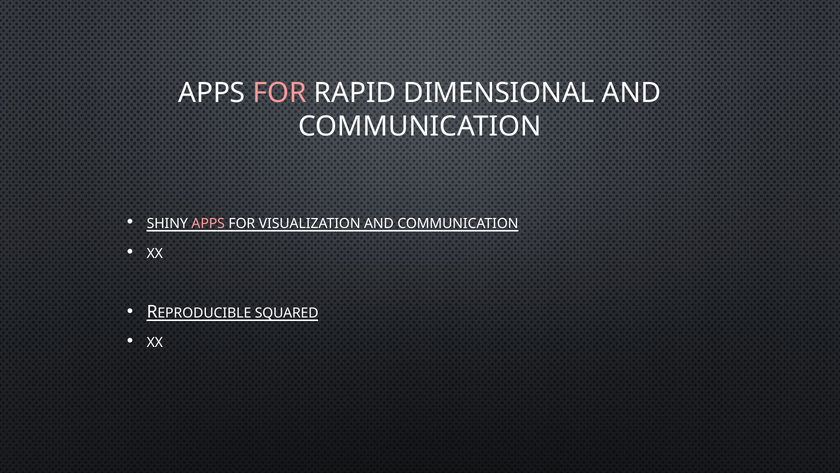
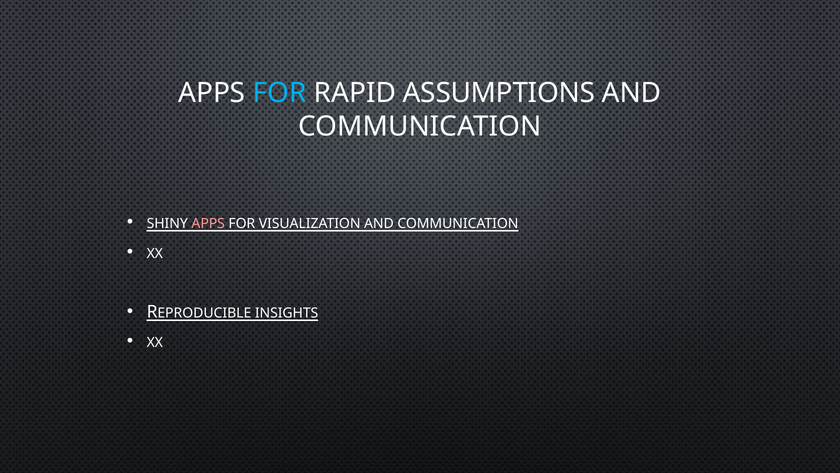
FOR at (280, 93) colour: pink -> light blue
DIMENSIONAL: DIMENSIONAL -> ASSUMPTIONS
SQUARED: SQUARED -> INSIGHTS
